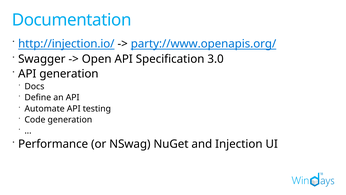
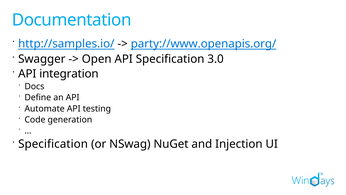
http://injection.io/: http://injection.io/ -> http://samples.io/
API generation: generation -> integration
Performance at (53, 144): Performance -> Specification
